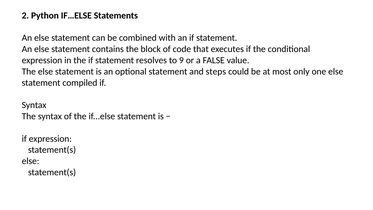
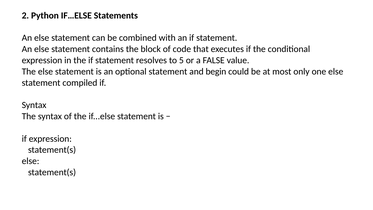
9: 9 -> 5
steps: steps -> begin
